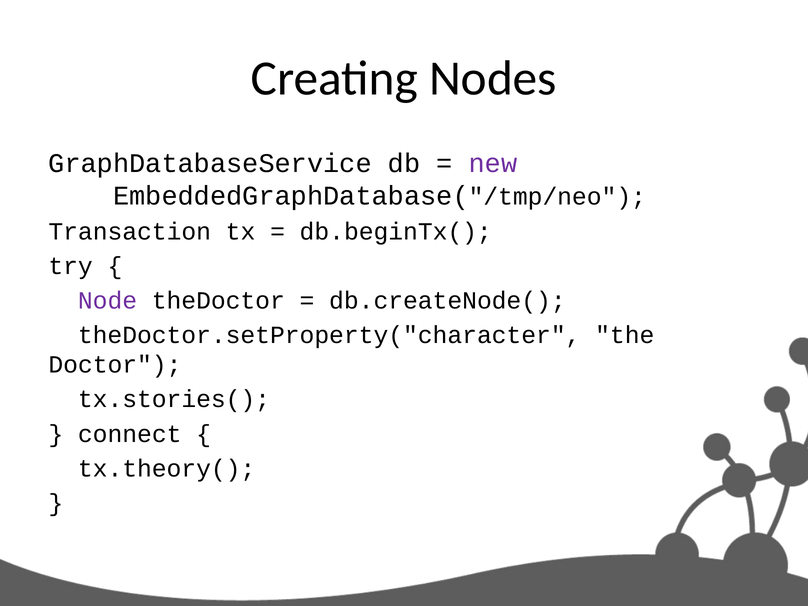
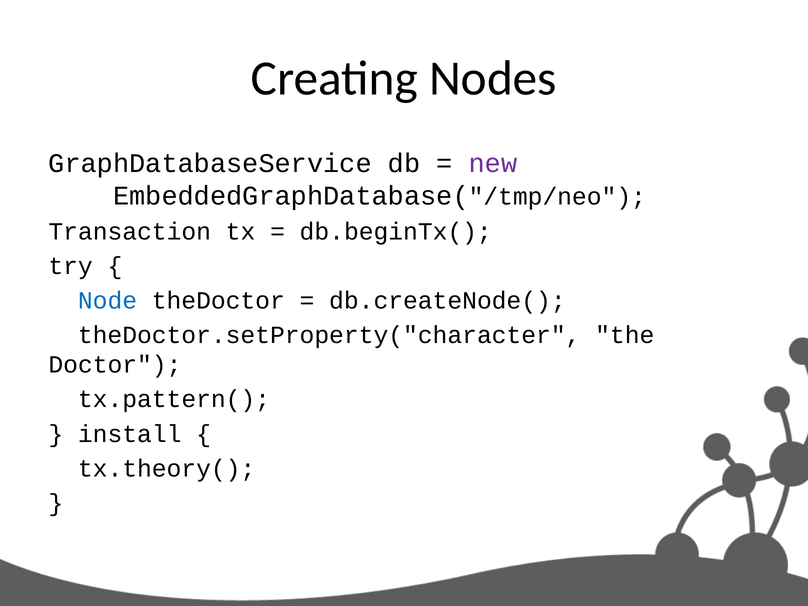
Node colour: purple -> blue
tx.stories(: tx.stories( -> tx.pattern(
connect: connect -> install
